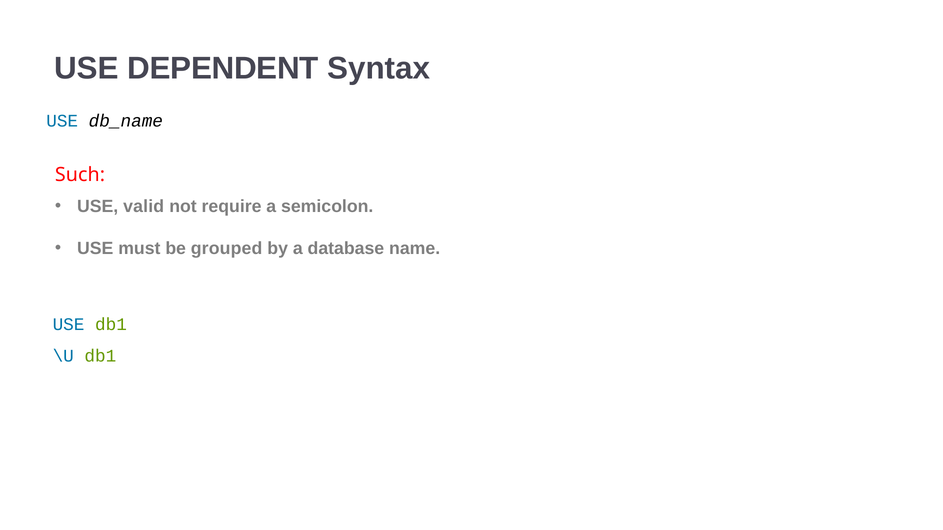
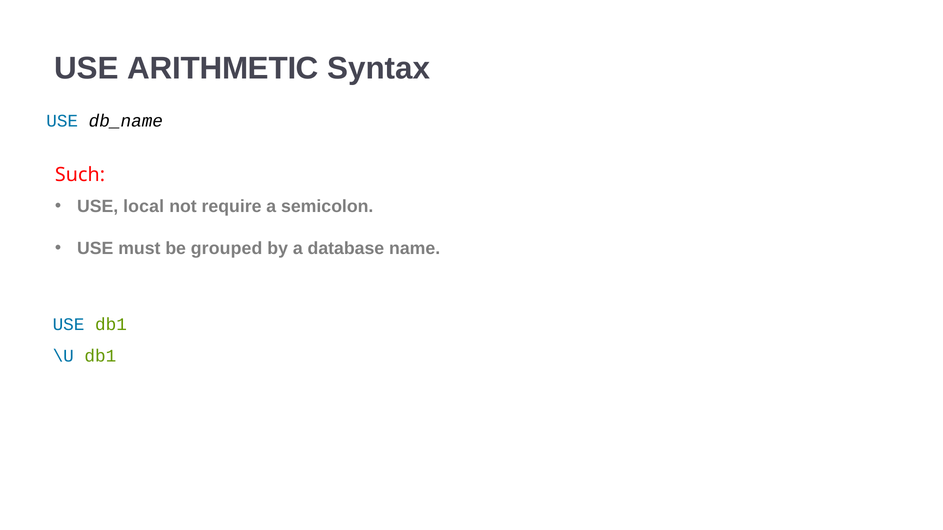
DEPENDENT: DEPENDENT -> ARITHMETIC
valid: valid -> local
